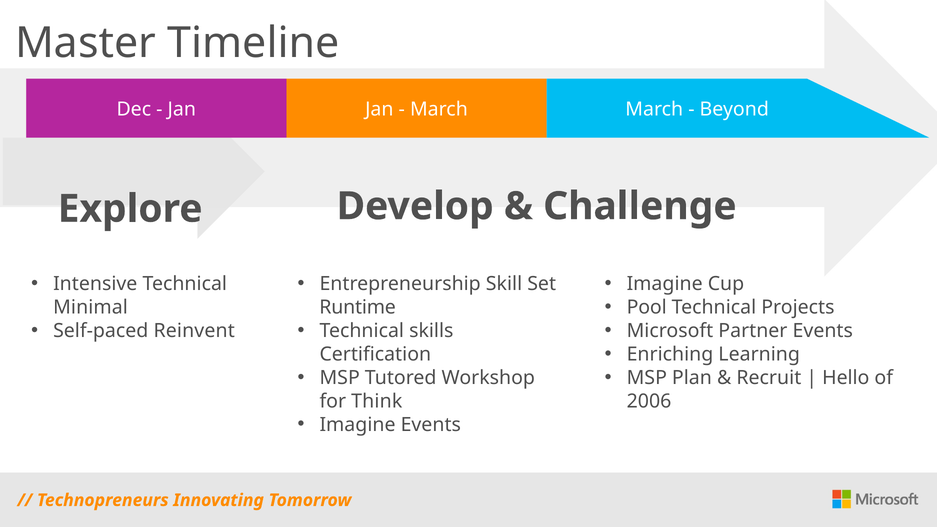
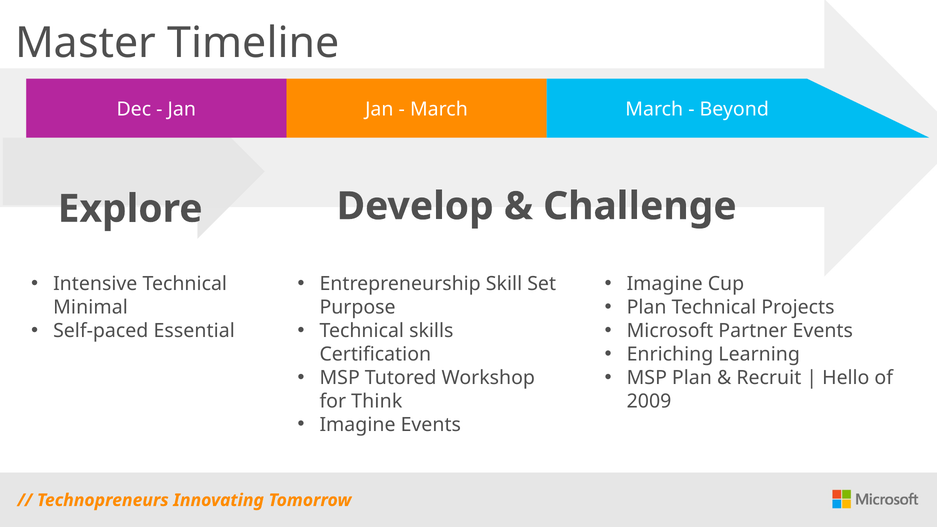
Pool at (647, 307): Pool -> Plan
Runtime: Runtime -> Purpose
Reinvent: Reinvent -> Essential
2006: 2006 -> 2009
